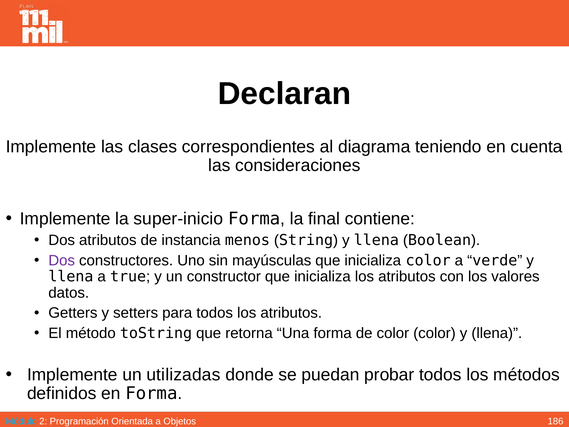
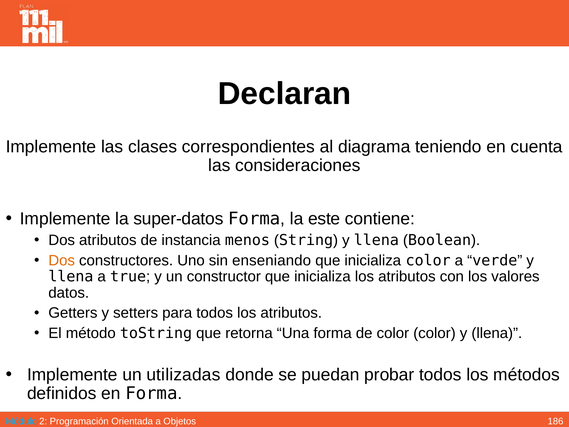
super-inicio: super-inicio -> super-datos
final: final -> este
Dos at (62, 260) colour: purple -> orange
mayúsculas: mayúsculas -> enseniando
